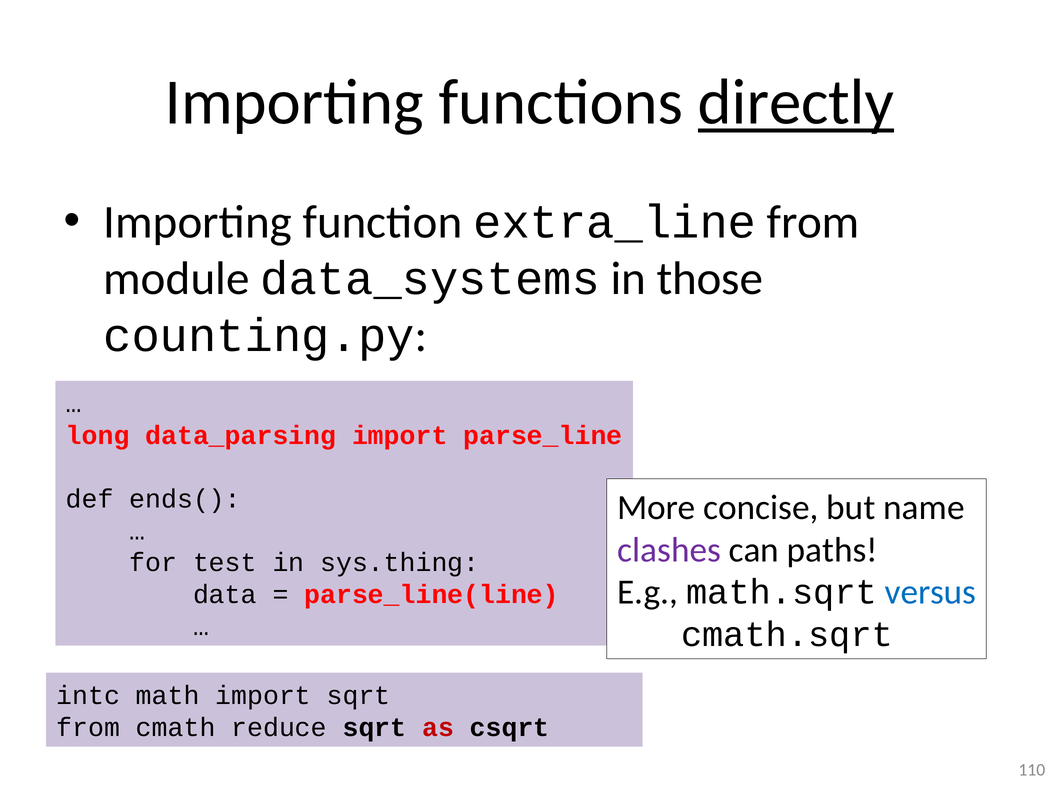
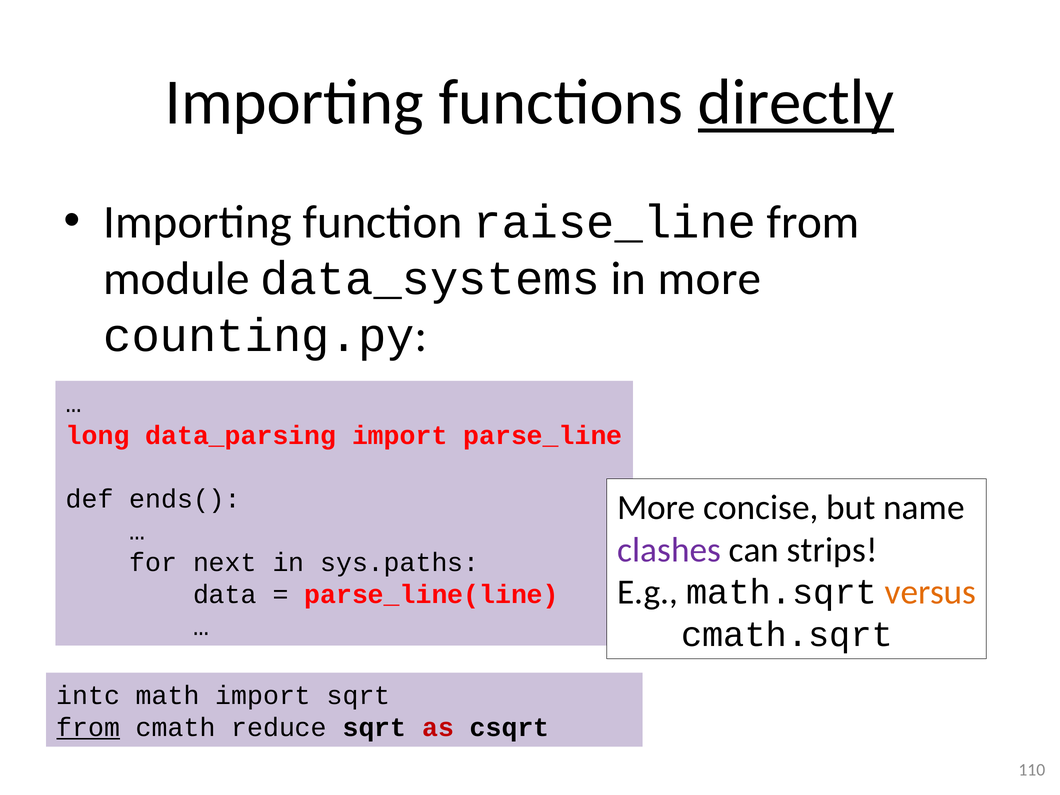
extra_line: extra_line -> raise_line
in those: those -> more
paths: paths -> strips
test: test -> next
sys.thing: sys.thing -> sys.paths
versus colour: blue -> orange
from at (88, 727) underline: none -> present
